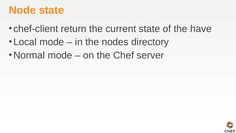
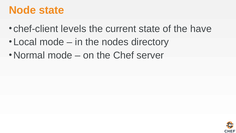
return: return -> levels
